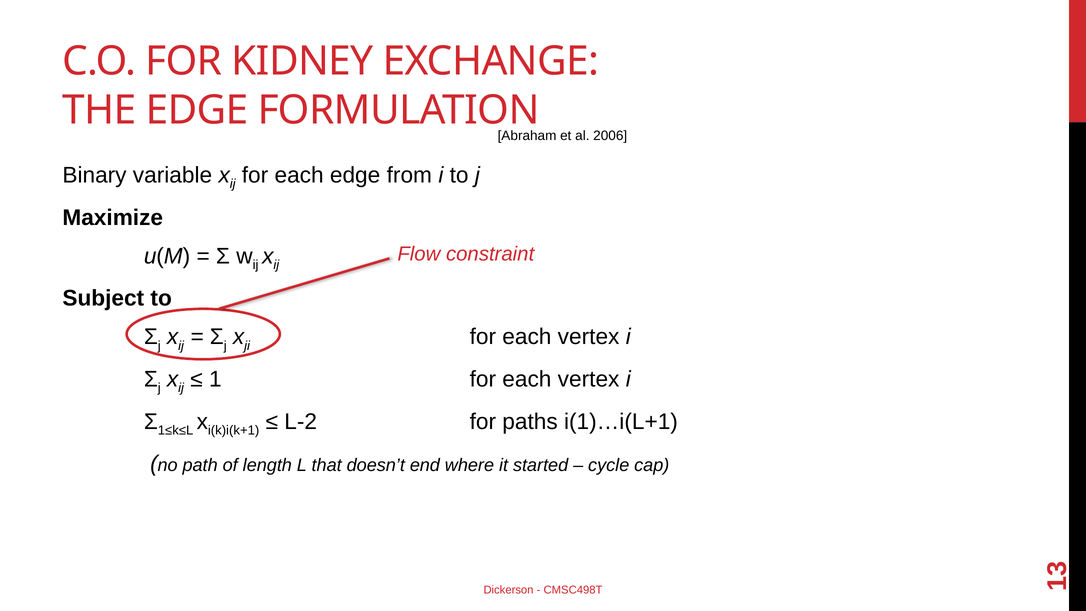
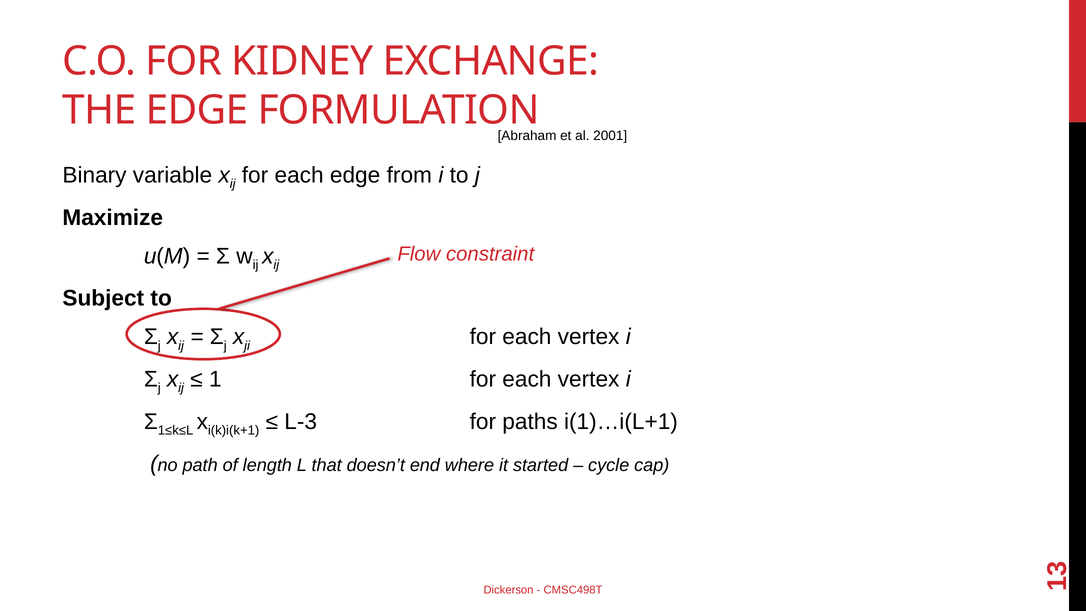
2006: 2006 -> 2001
L-2: L-2 -> L-3
